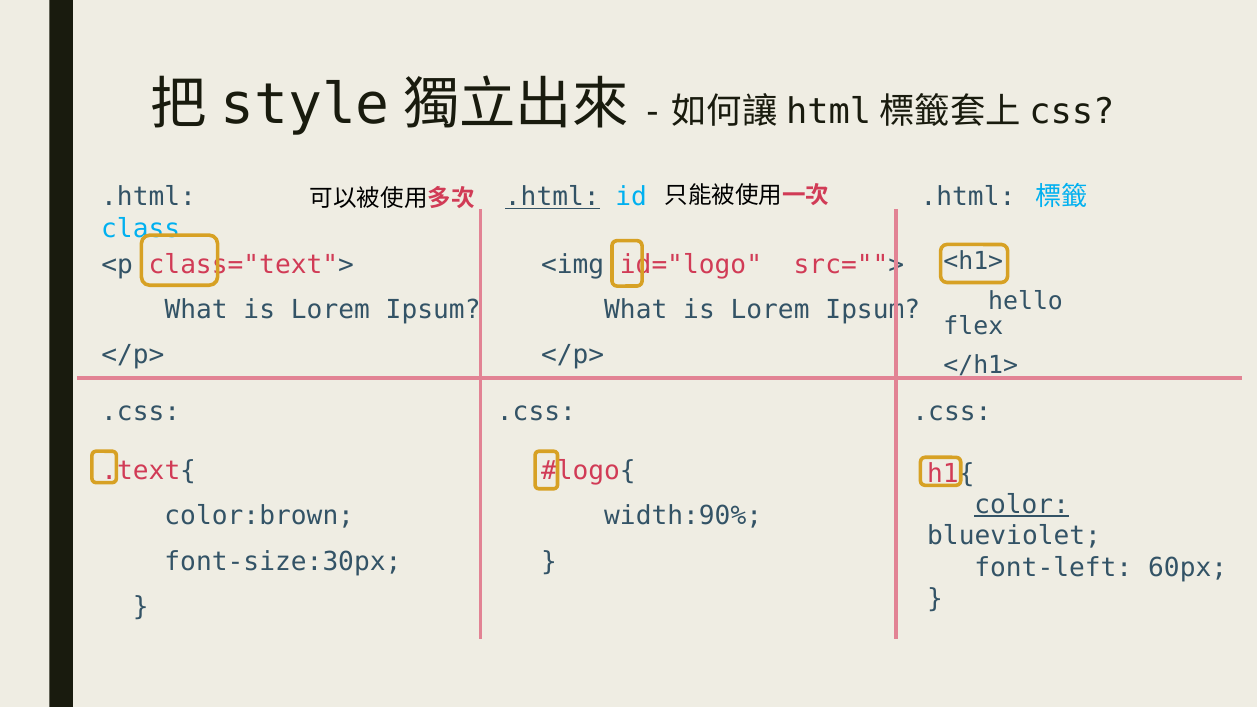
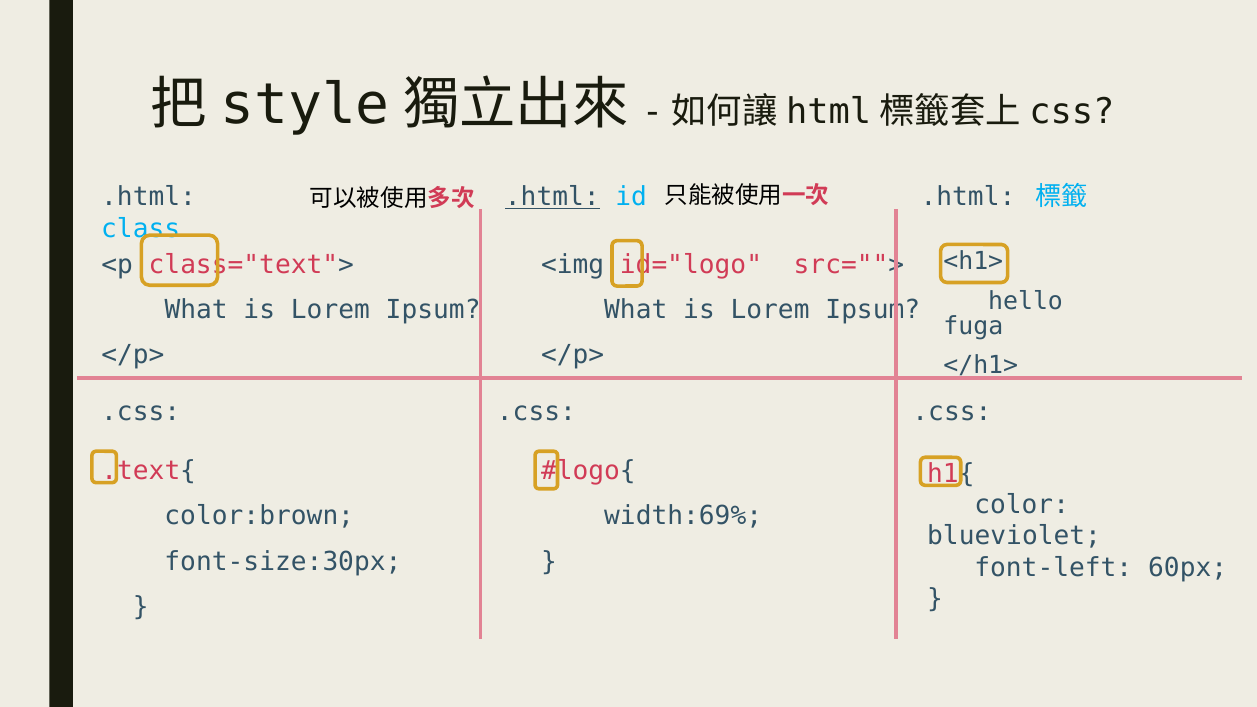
flex: flex -> fuga
color underline: present -> none
width:90%: width:90% -> width:69%
